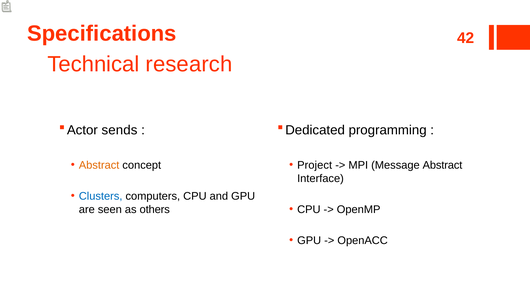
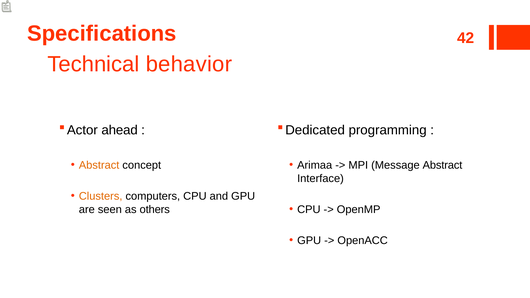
research: research -> behavior
sends: sends -> ahead
Project: Project -> Arimaa
Clusters colour: blue -> orange
